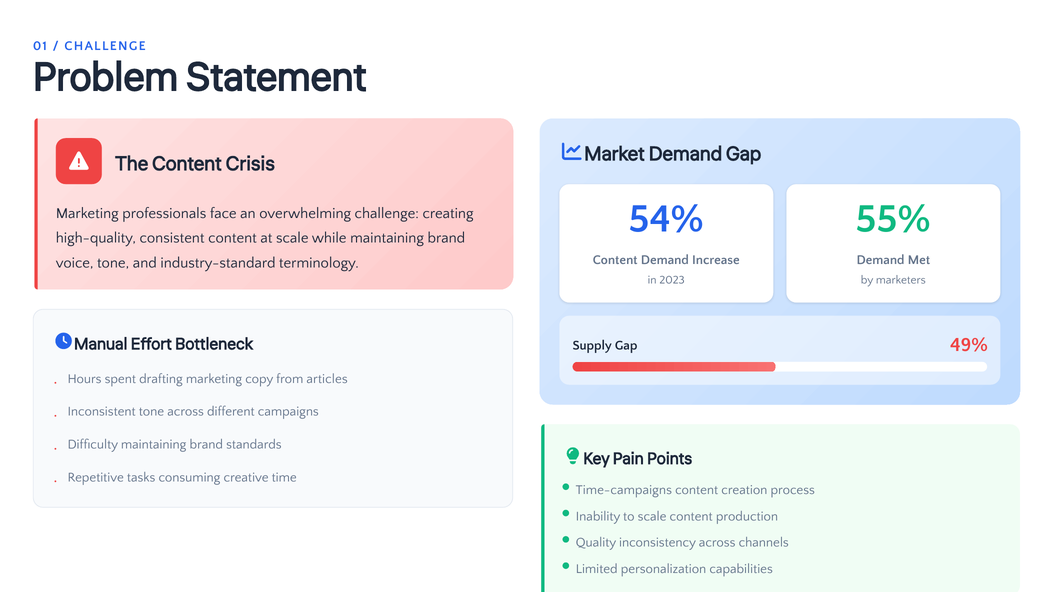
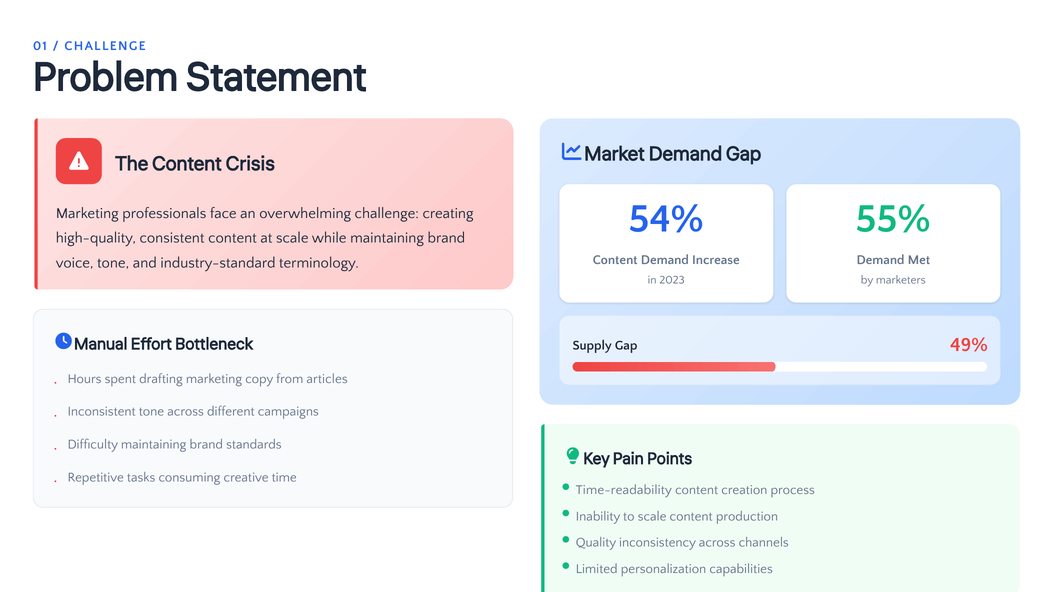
Time-campaigns: Time-campaigns -> Time-readability
